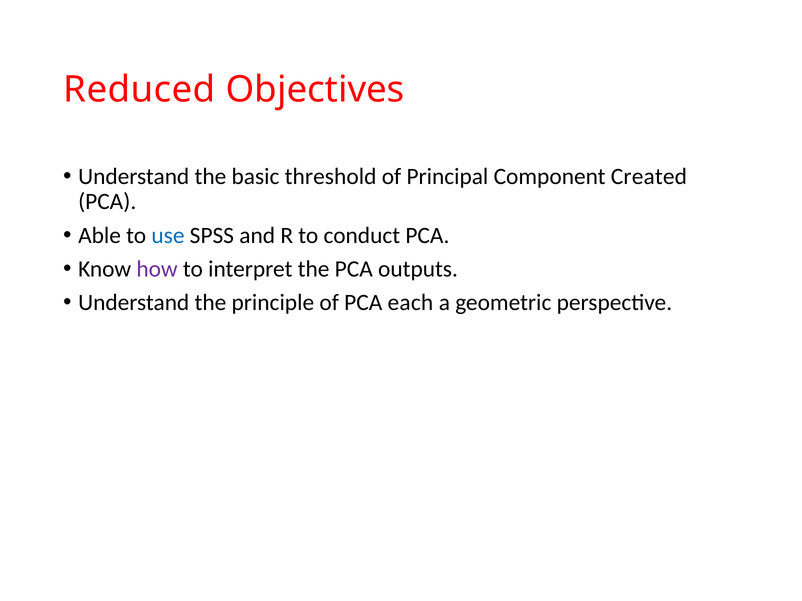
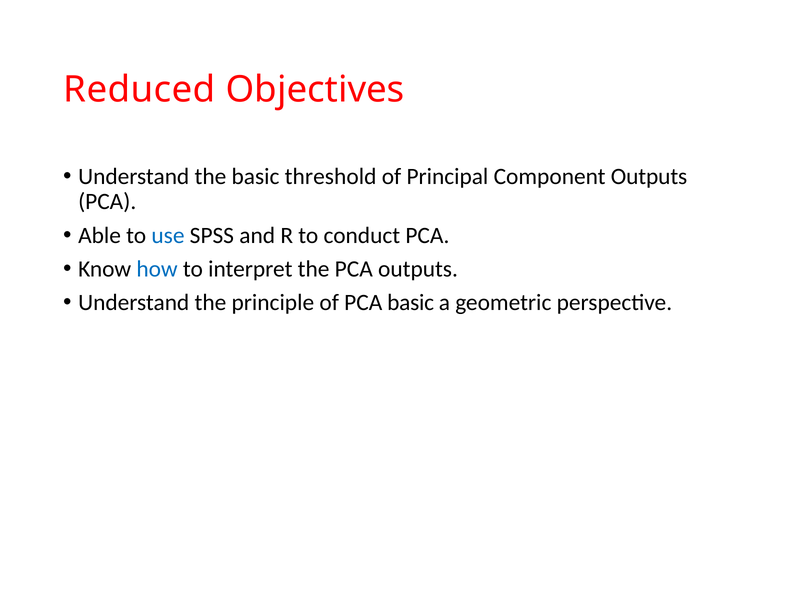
Component Created: Created -> Outputs
how colour: purple -> blue
PCA each: each -> basic
